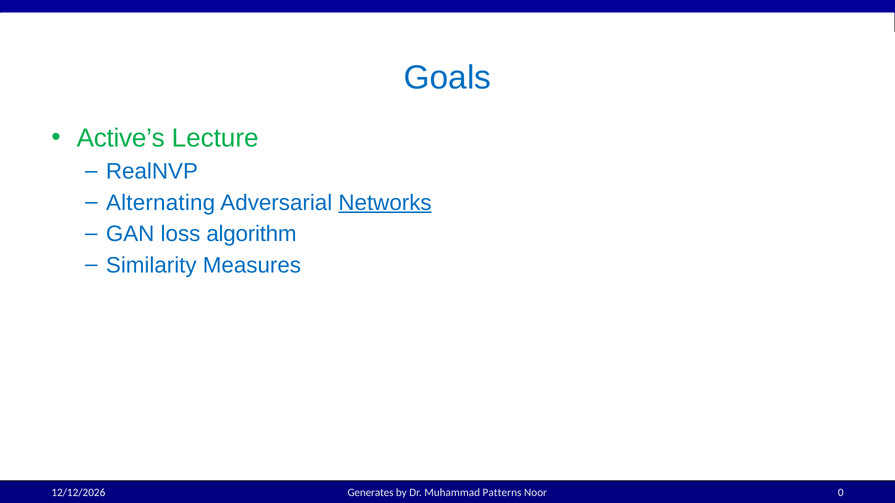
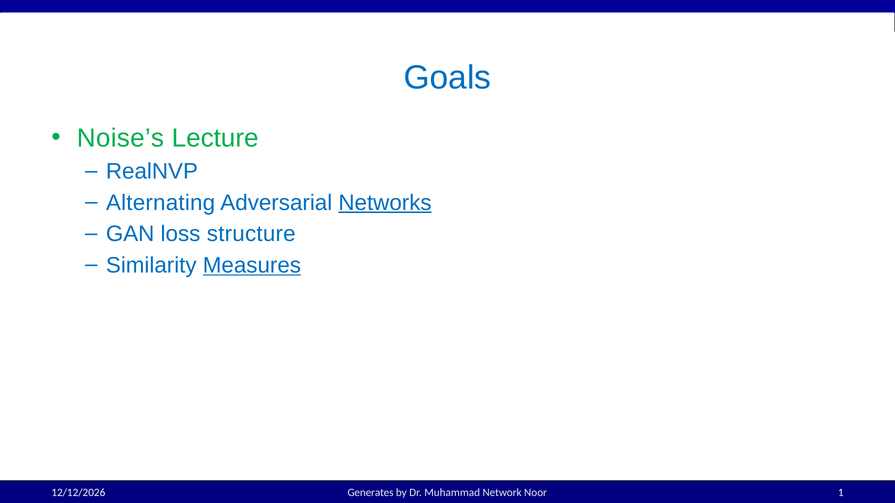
Active’s: Active’s -> Noise’s
algorithm: algorithm -> structure
Measures underline: none -> present
Patterns: Patterns -> Network
0: 0 -> 1
